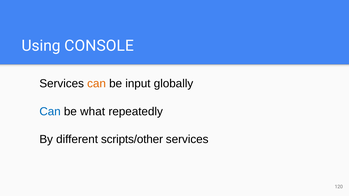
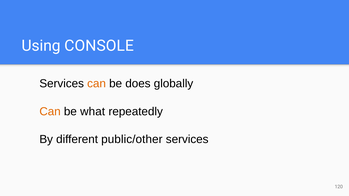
input: input -> does
Can at (50, 112) colour: blue -> orange
scripts/other: scripts/other -> public/other
